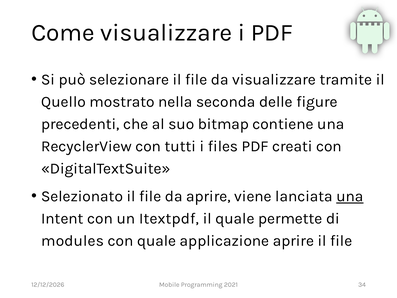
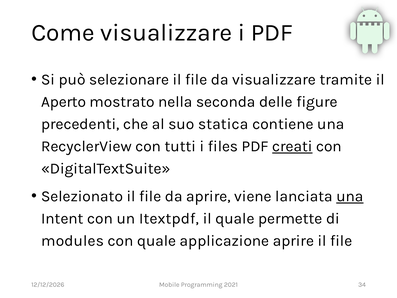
Quello: Quello -> Aperto
bitmap: bitmap -> statica
creati underline: none -> present
